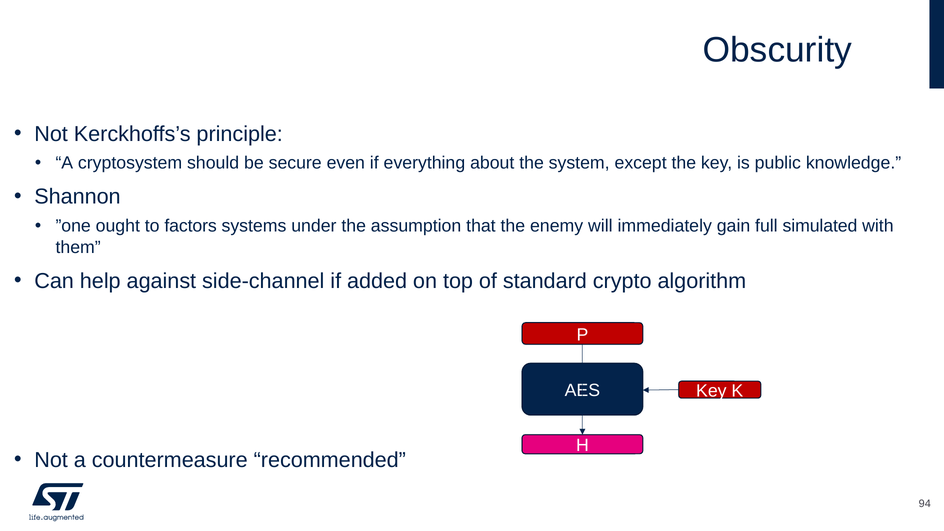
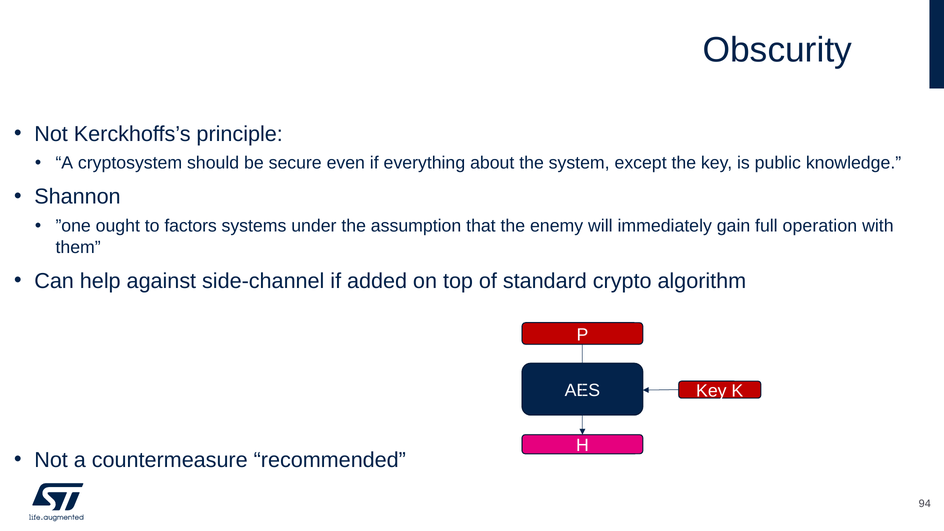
simulated: simulated -> operation
